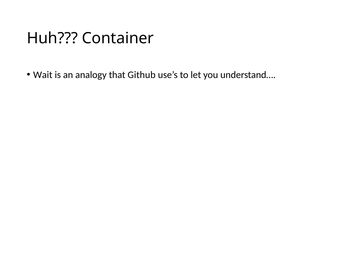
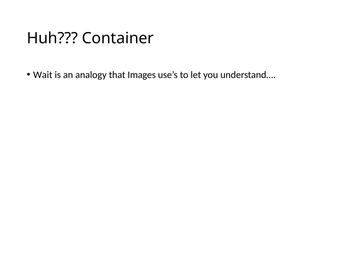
Github: Github -> Images
